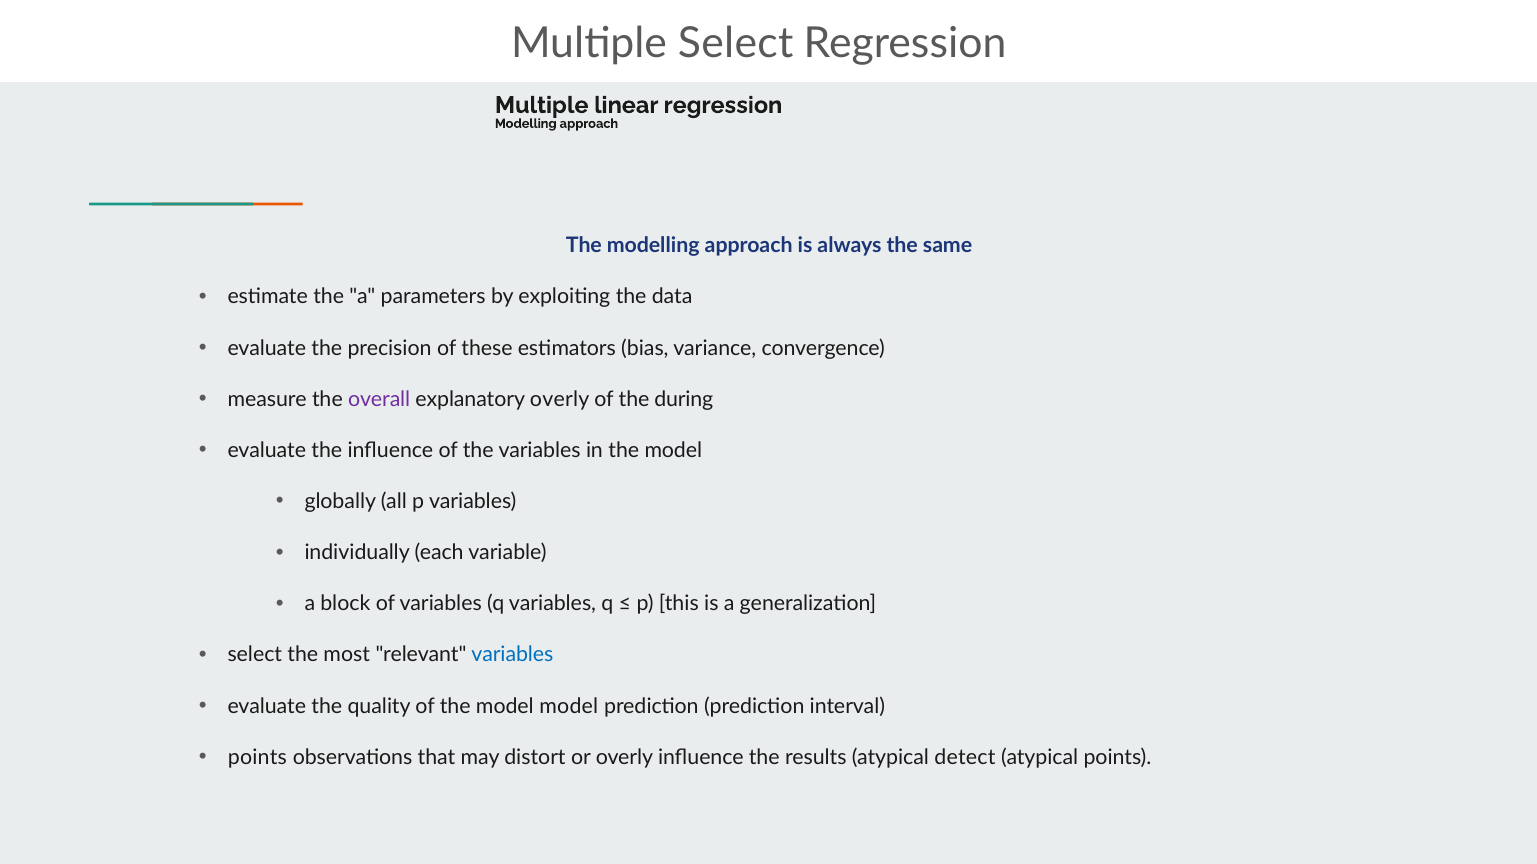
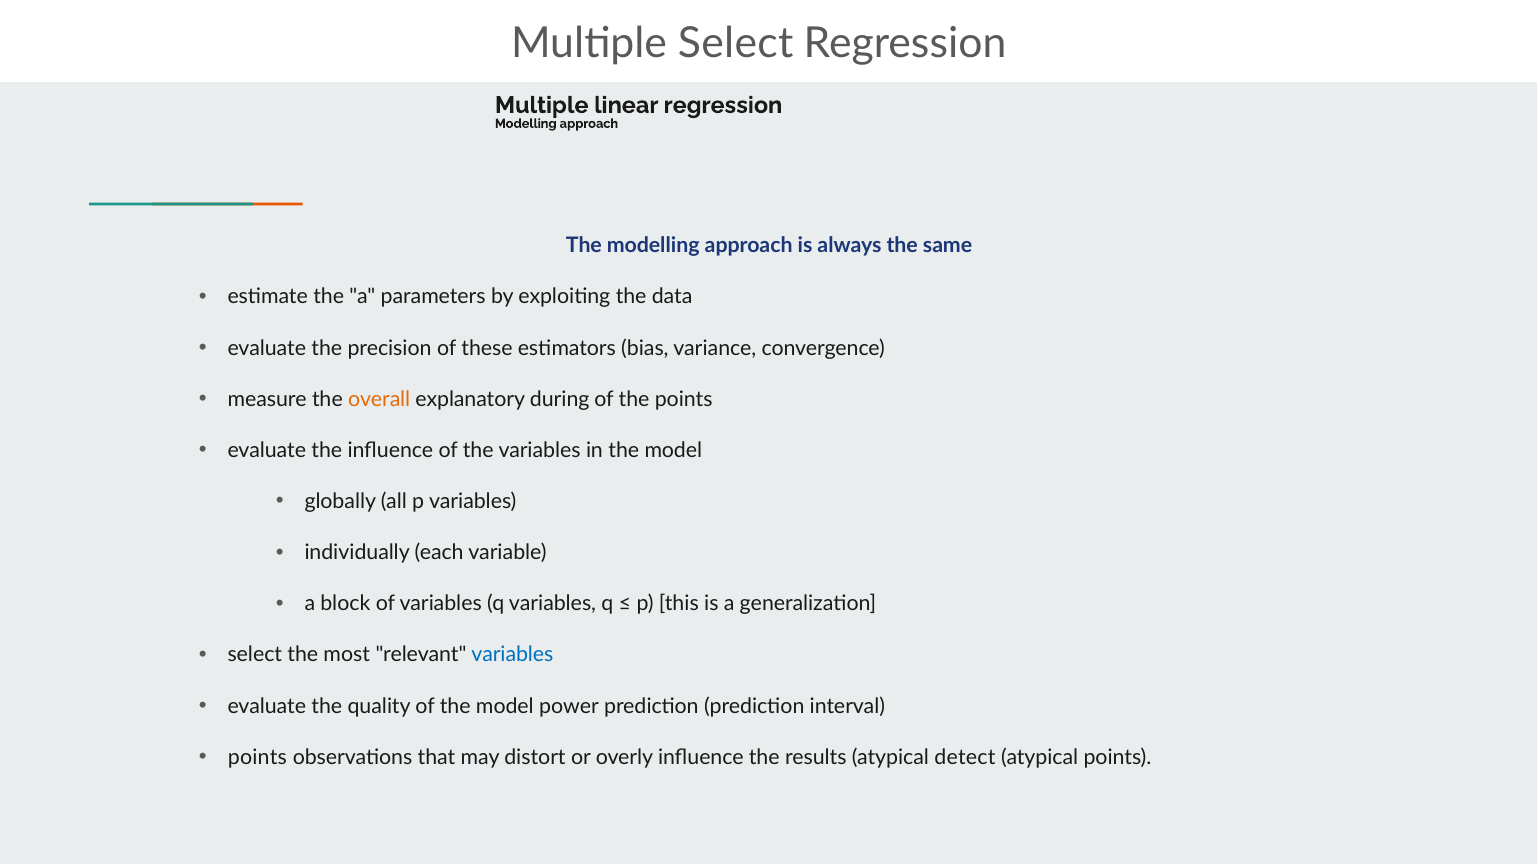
overall colour: purple -> orange
explanatory overly: overly -> during
the during: during -> points
model model: model -> power
